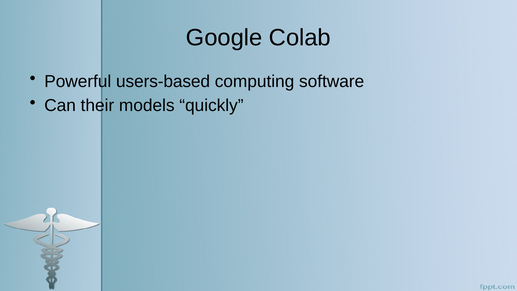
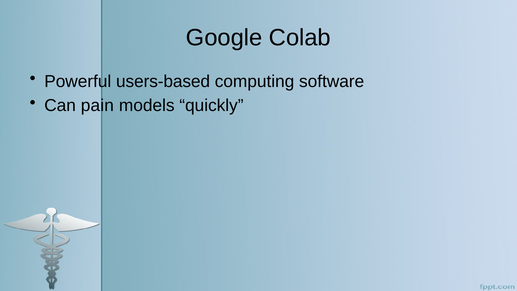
their: their -> pain
